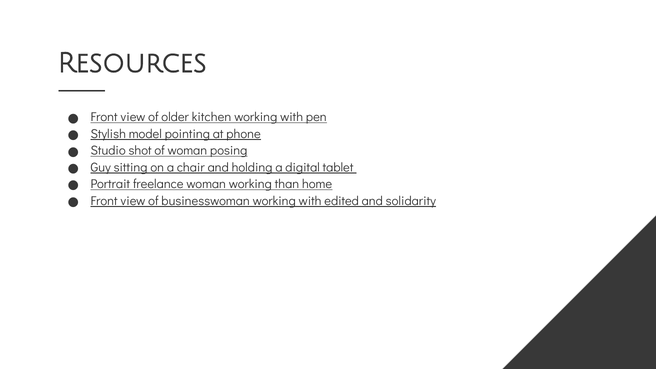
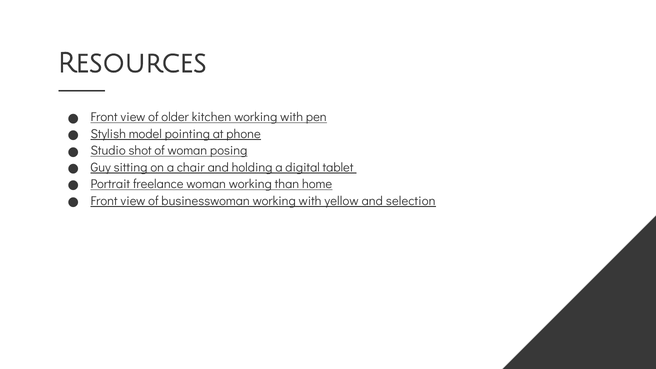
edited: edited -> yellow
solidarity: solidarity -> selection
